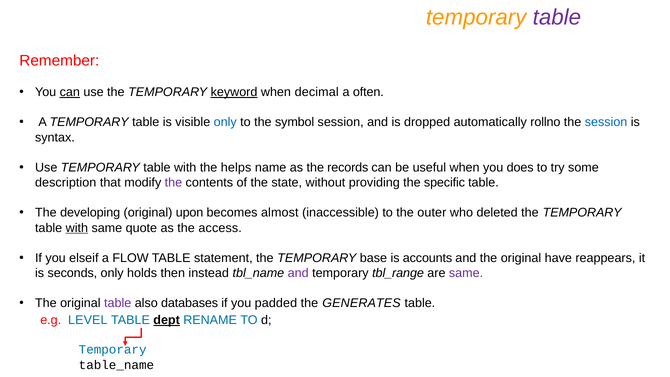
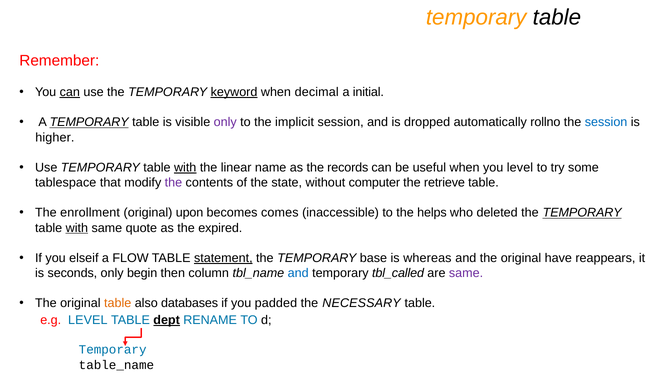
table at (557, 17) colour: purple -> black
often: often -> initial
TEMPORARY at (89, 122) underline: none -> present
only at (225, 122) colour: blue -> purple
symbol: symbol -> implicit
syntax: syntax -> higher
with at (185, 168) underline: none -> present
helps: helps -> linear
you does: does -> level
description: description -> tablespace
providing: providing -> computer
specific: specific -> retrieve
developing: developing -> enrollment
almost: almost -> comes
outer: outer -> helps
TEMPORARY at (582, 213) underline: none -> present
access: access -> expired
statement underline: none -> present
accounts: accounts -> whereas
holds: holds -> begin
instead: instead -> column
and at (298, 273) colour: purple -> blue
tbl_range: tbl_range -> tbl_called
table at (118, 303) colour: purple -> orange
GENERATES: GENERATES -> NECESSARY
